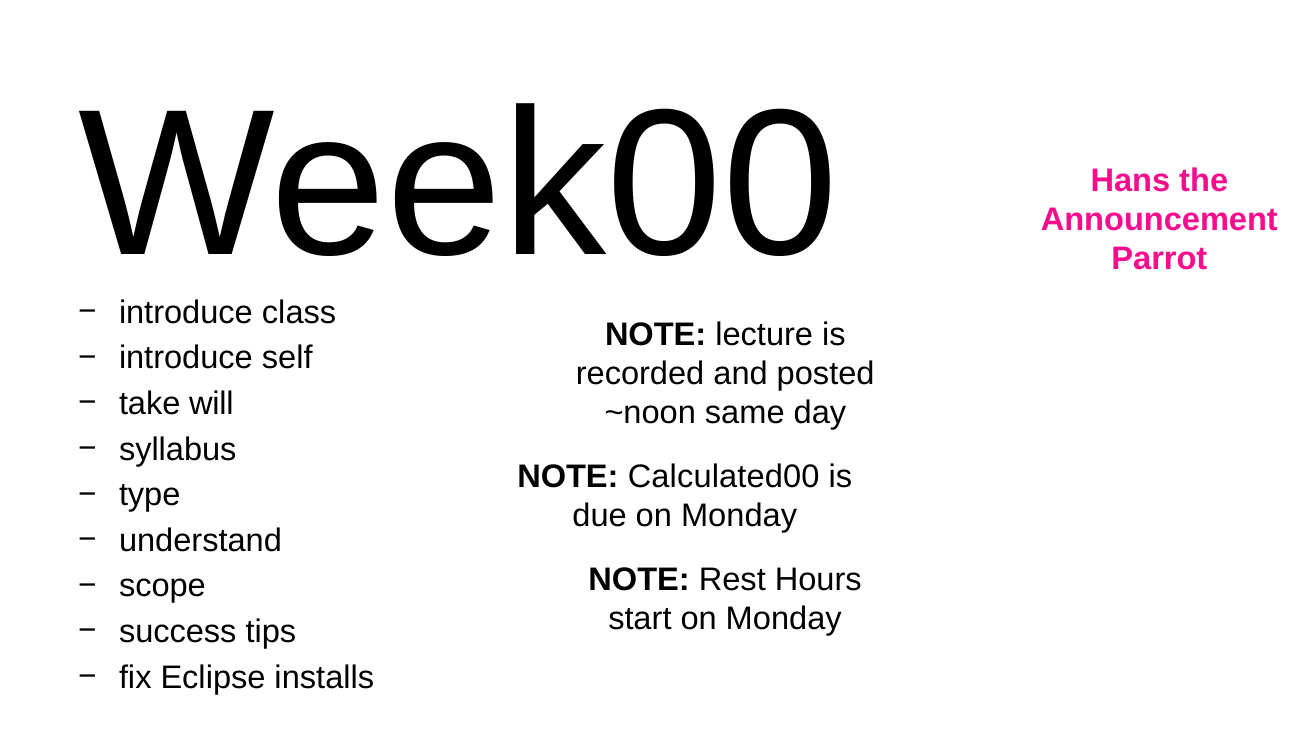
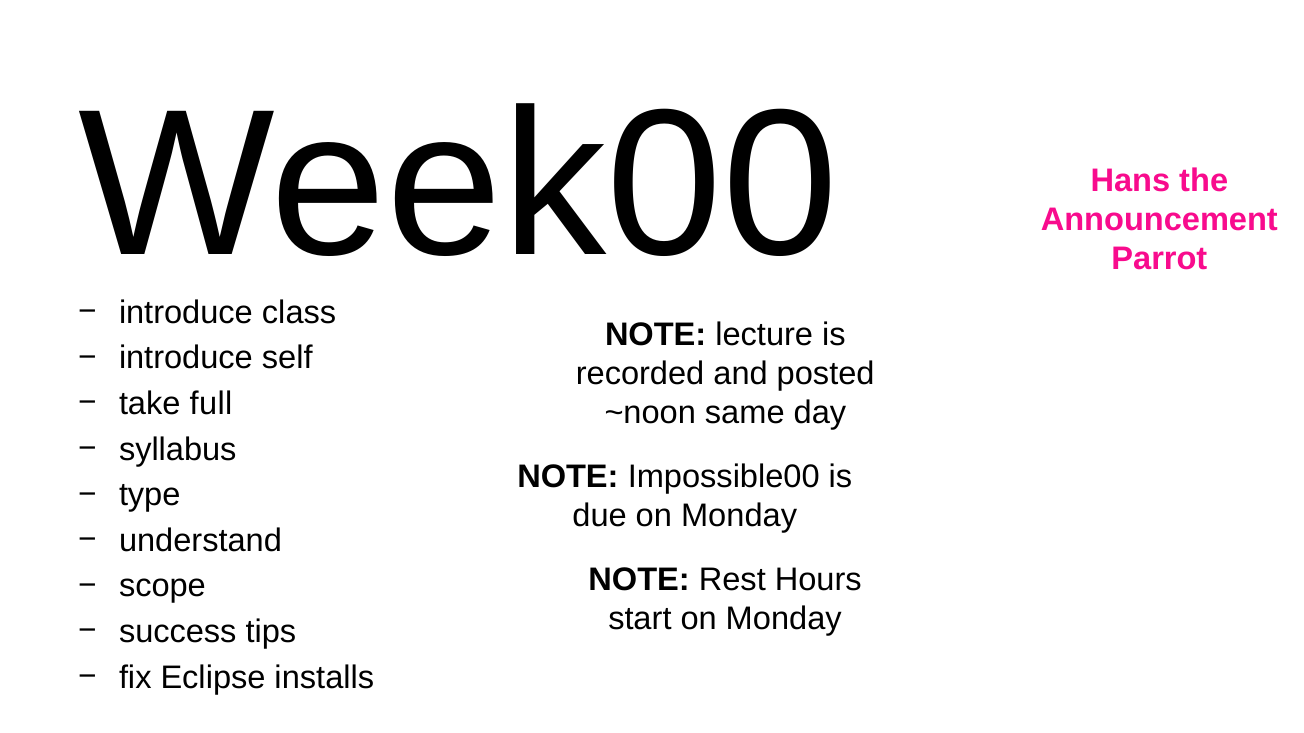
will: will -> full
Calculated00: Calculated00 -> Impossible00
